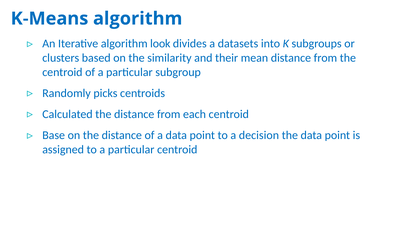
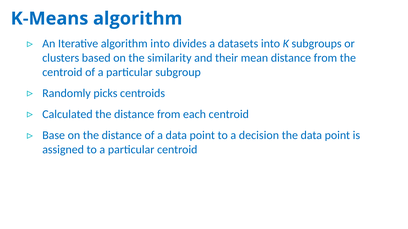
algorithm look: look -> into
